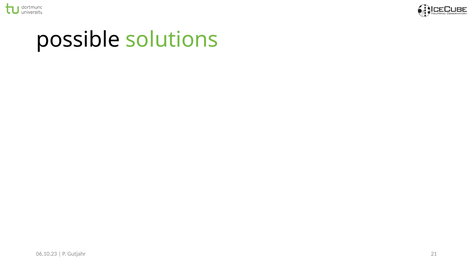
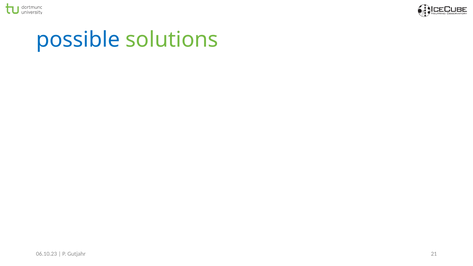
possible colour: black -> blue
